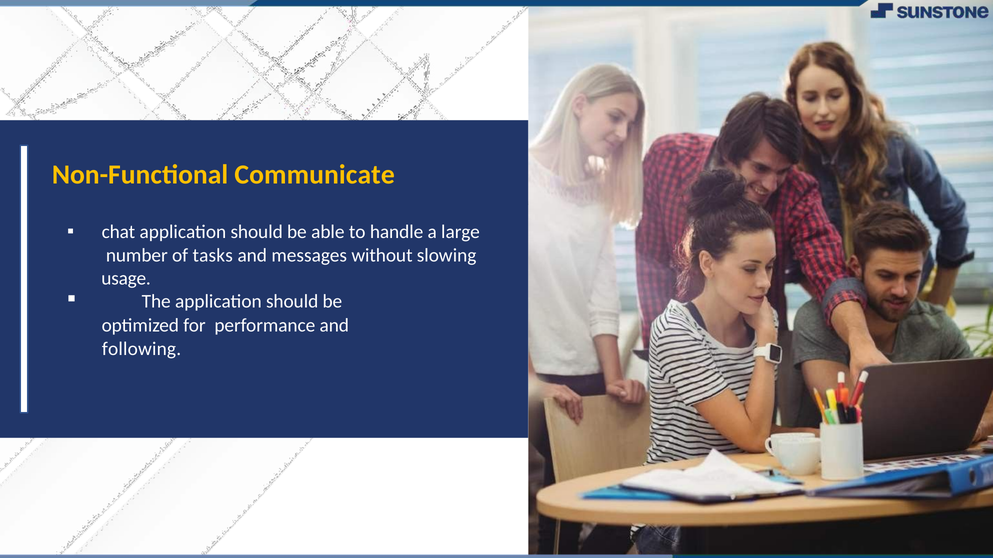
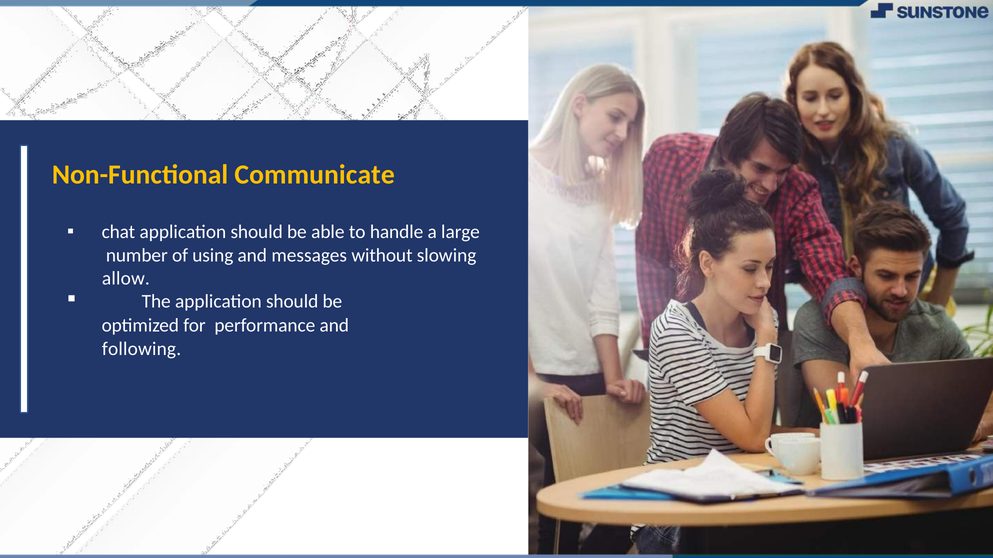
tasks: tasks -> using
usage: usage -> allow
